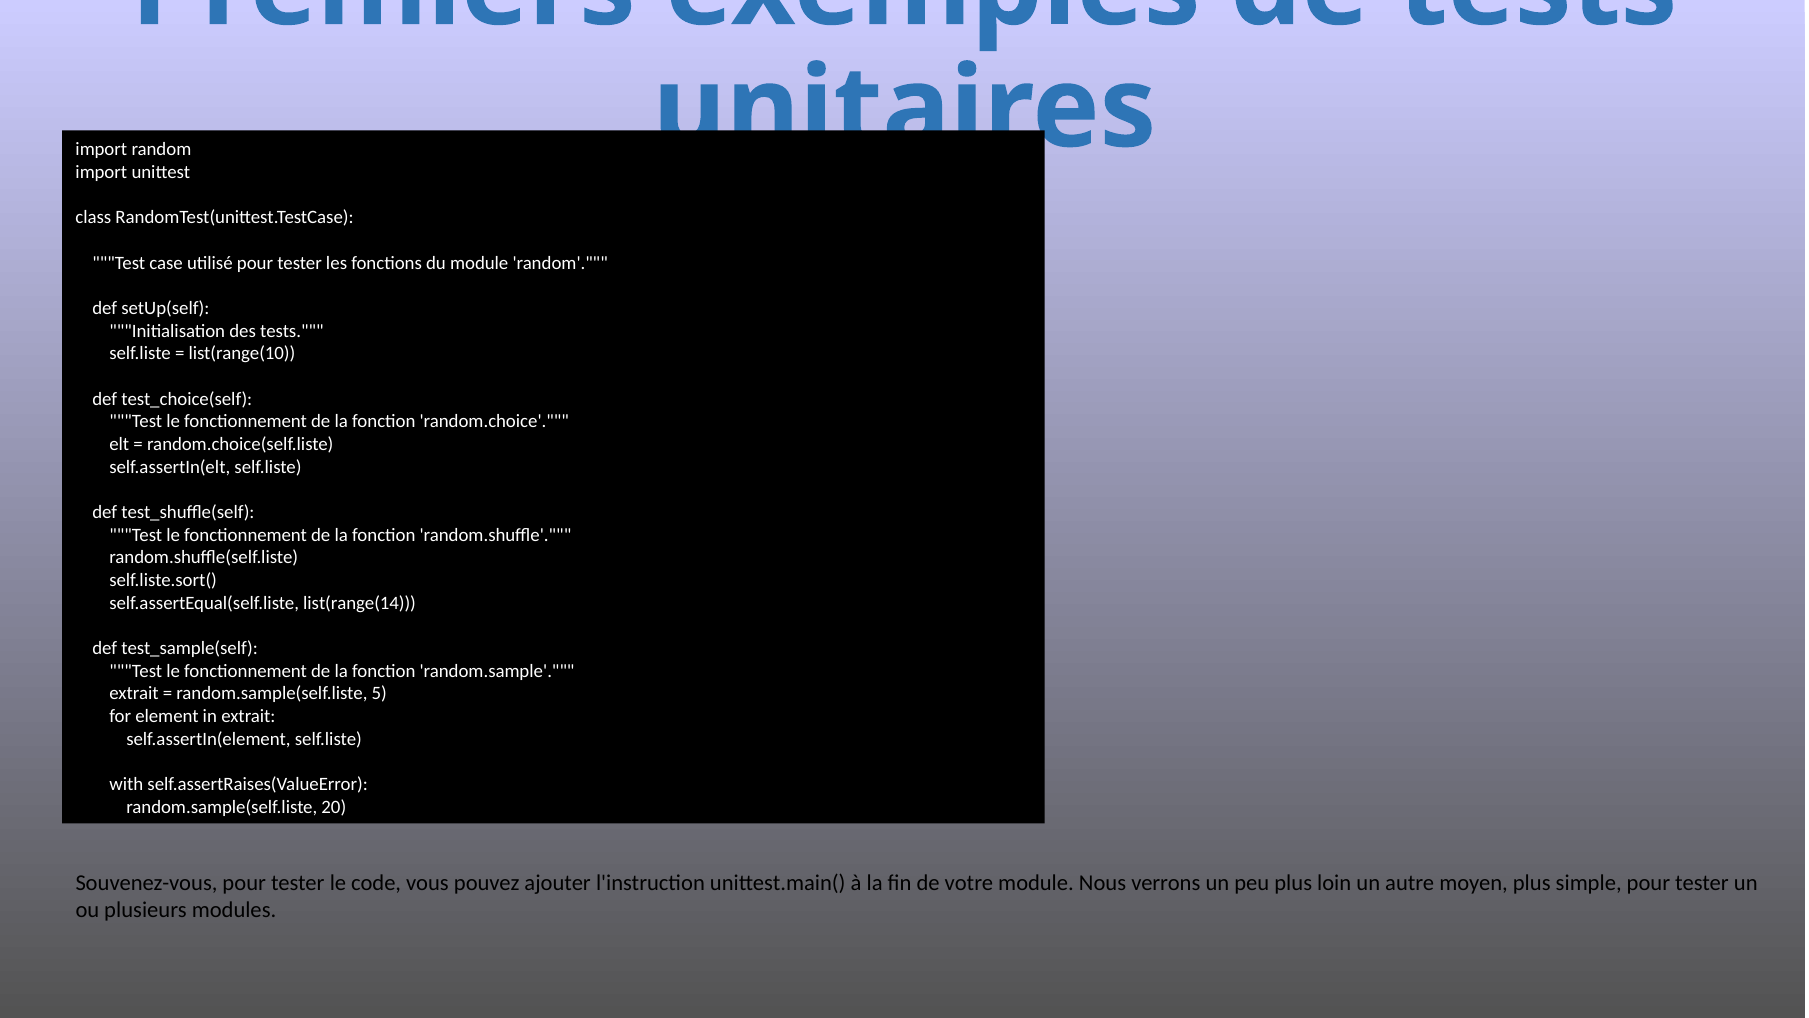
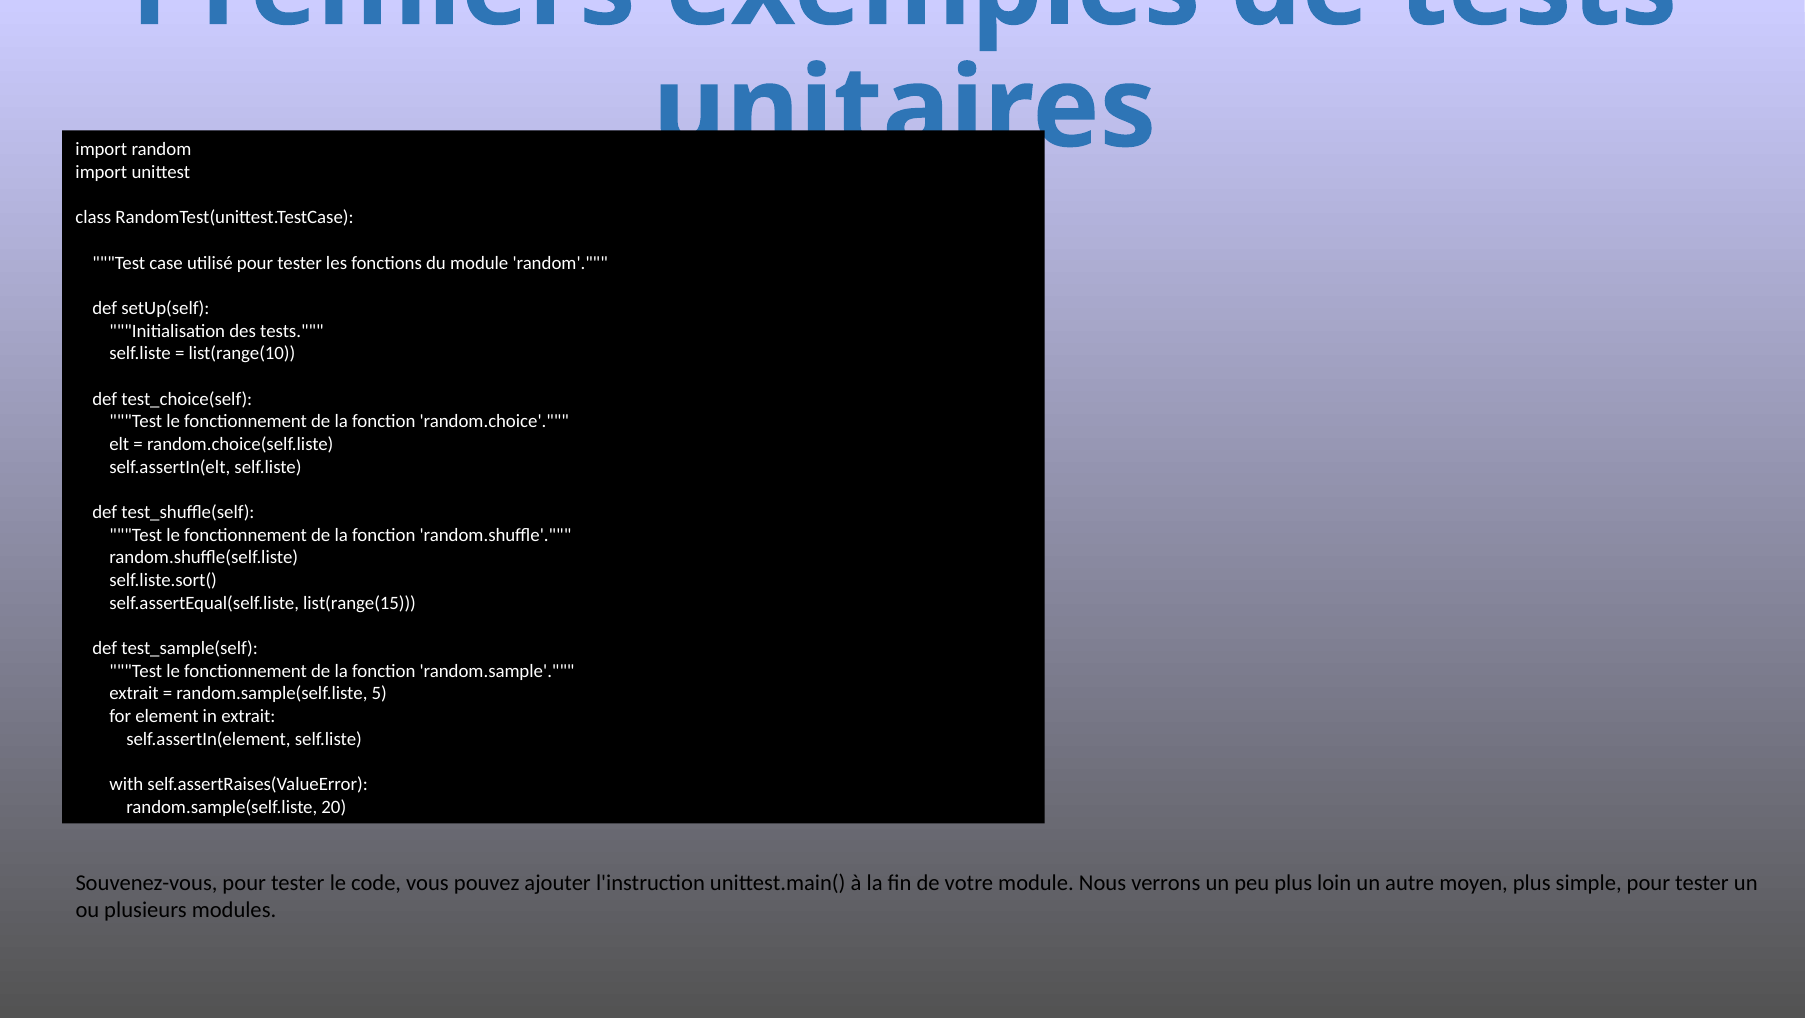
list(range(14: list(range(14 -> list(range(15
